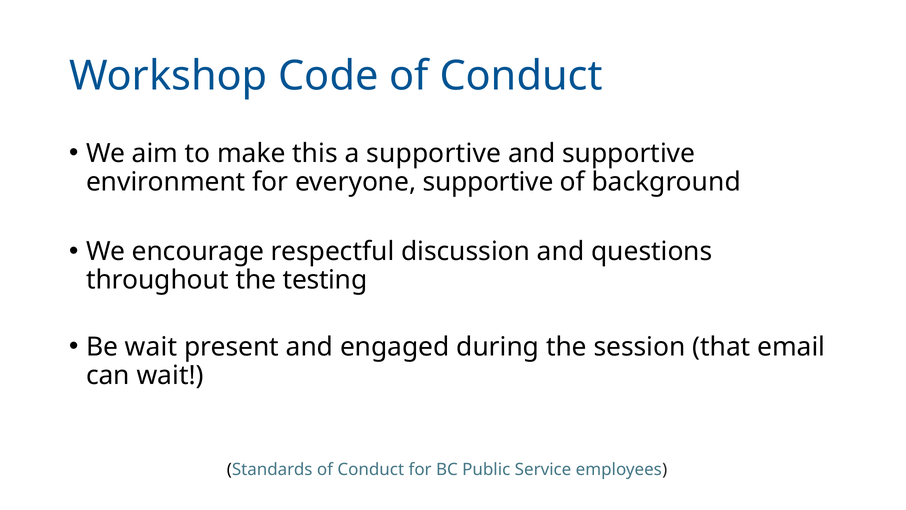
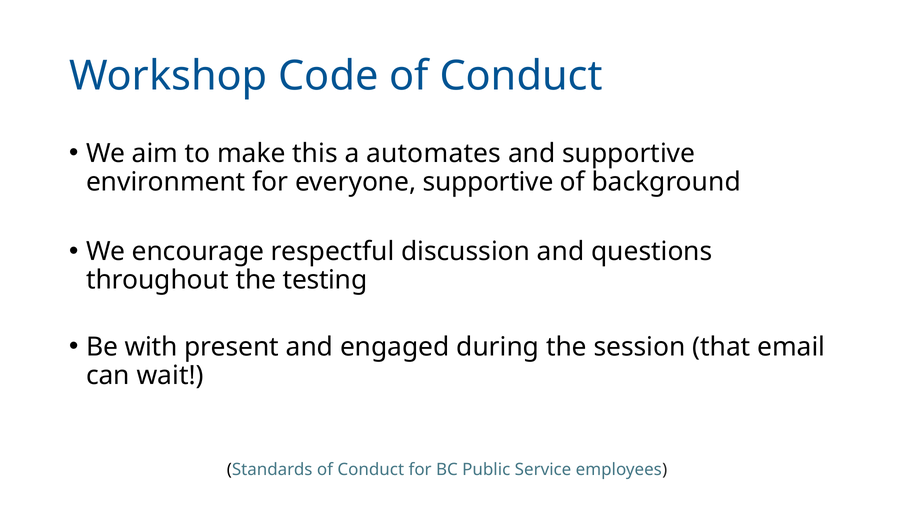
a supportive: supportive -> automates
Be wait: wait -> with
